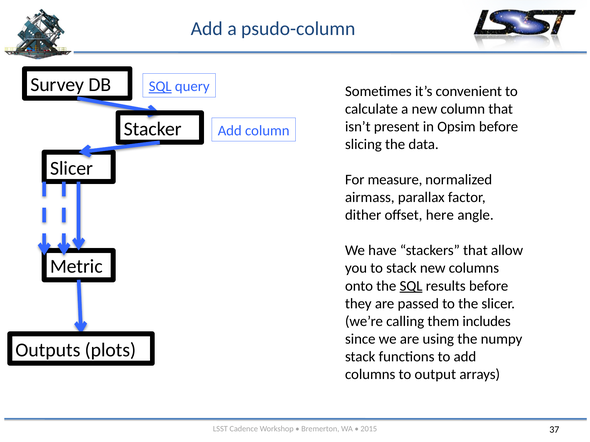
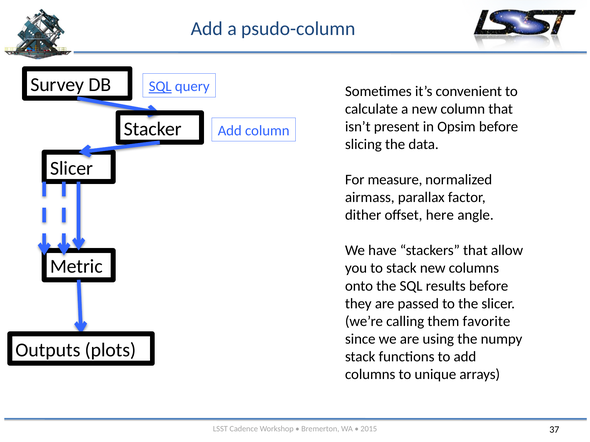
SQL at (411, 286) underline: present -> none
includes: includes -> favorite
output: output -> unique
